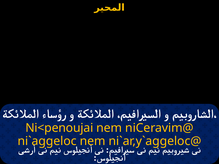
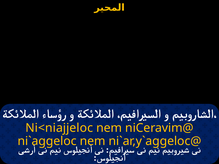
Ni<penoujai: Ni<penoujai -> Ni<niajjeloc
